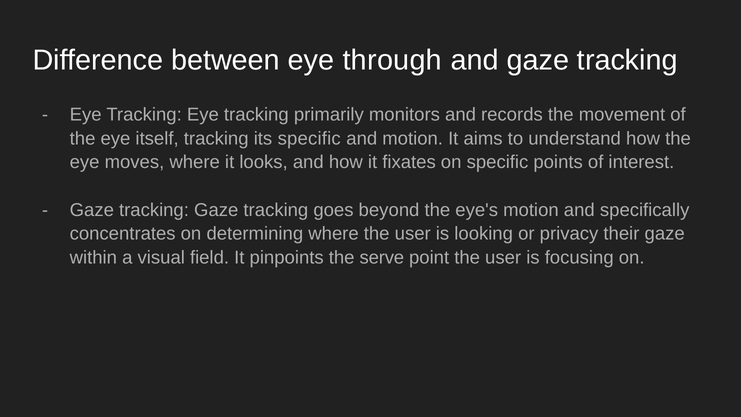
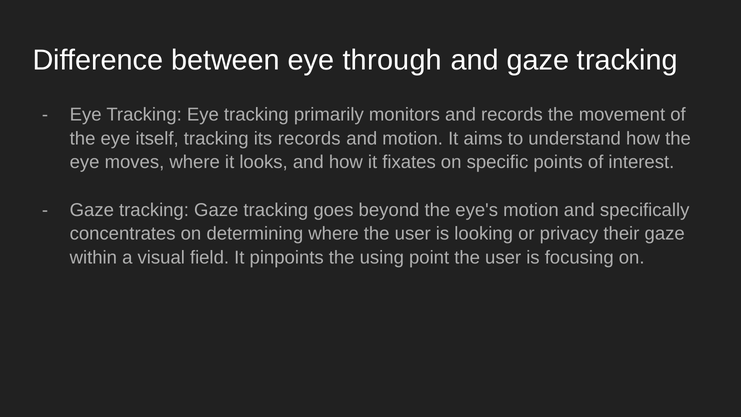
its specific: specific -> records
serve: serve -> using
